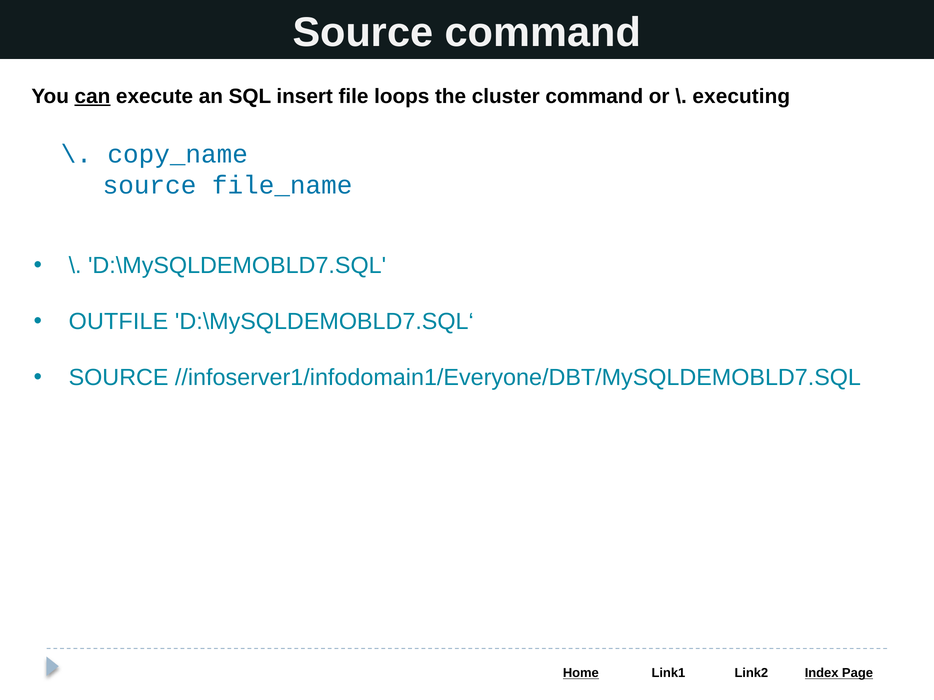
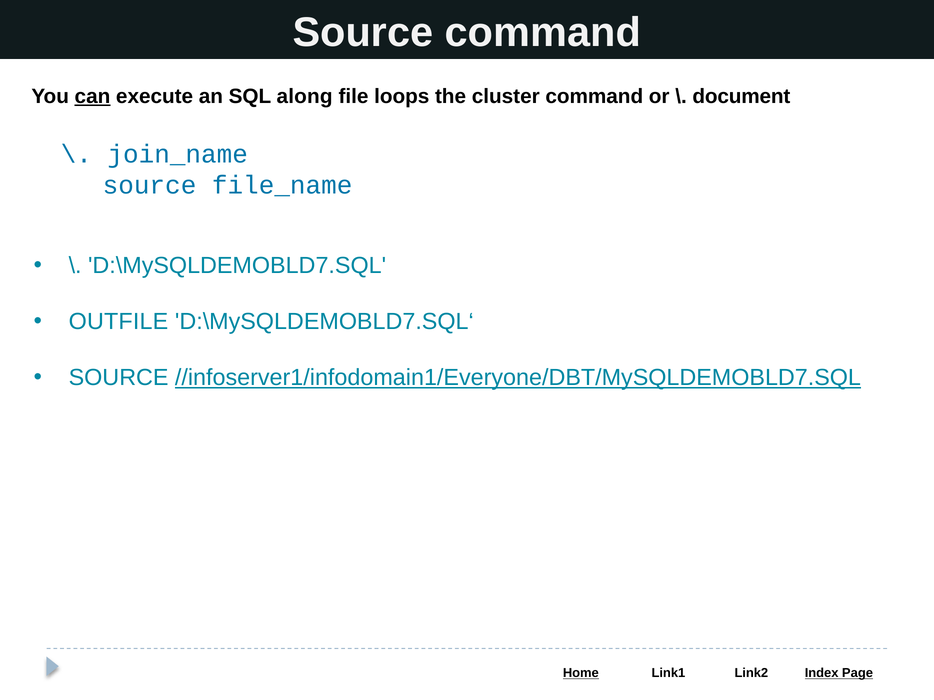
insert: insert -> along
executing: executing -> document
copy_name: copy_name -> join_name
//infoserver1/infodomain1/Everyone/DBT/MySQLDEMOBLD7.SQL underline: none -> present
